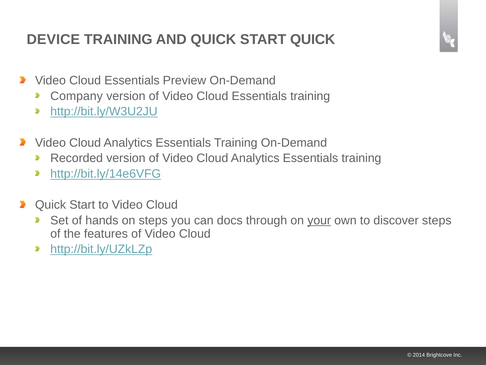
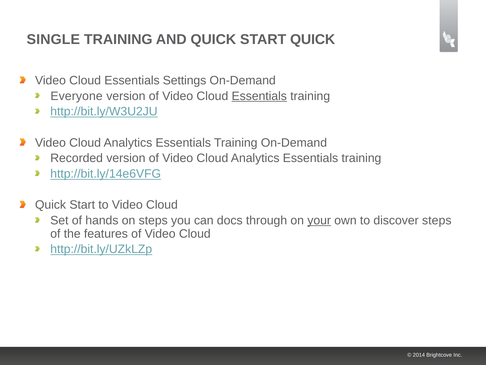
DEVICE: DEVICE -> SINGLE
Preview: Preview -> Settings
Company: Company -> Everyone
Essentials at (259, 96) underline: none -> present
